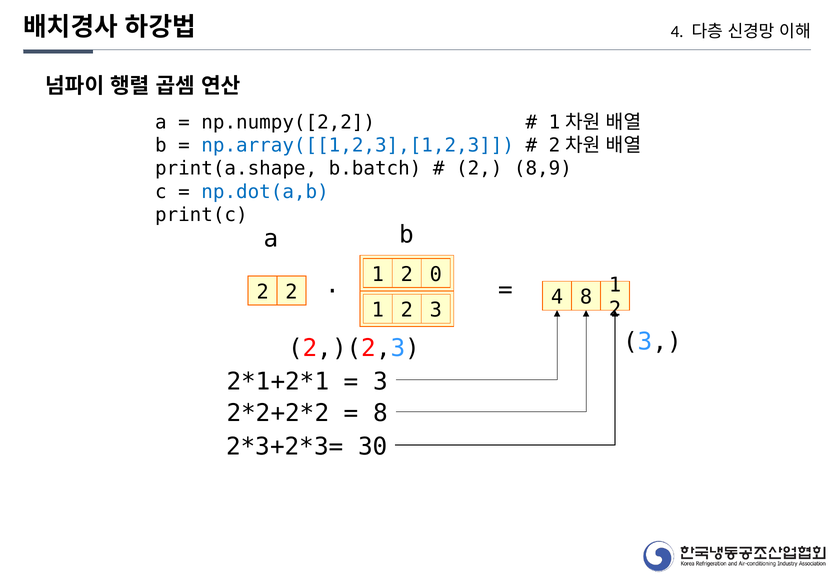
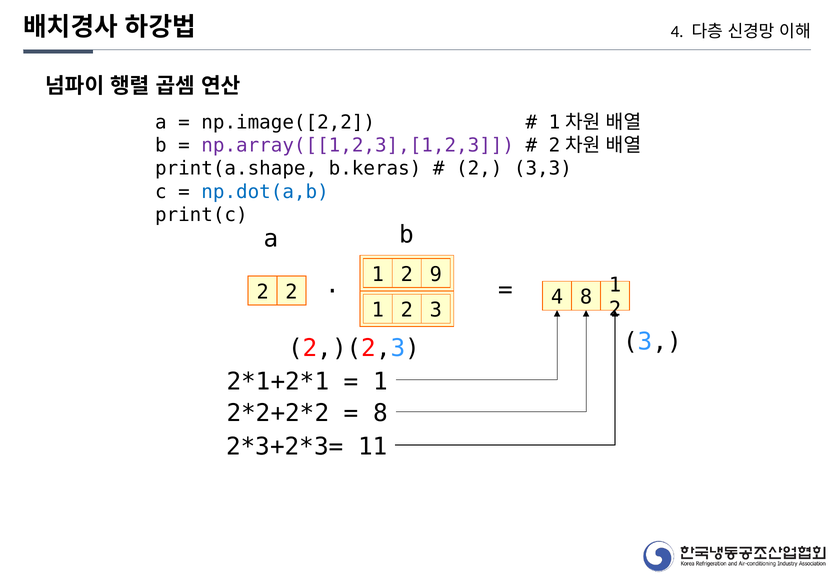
np.numpy([2,2: np.numpy([2,2 -> np.image([2,2
np.array([[1,2,3],[1,2,3 colour: blue -> purple
b.batch: b.batch -> b.keras
8,9: 8,9 -> 3,3
0: 0 -> 9
3 at (381, 382): 3 -> 1
30: 30 -> 11
